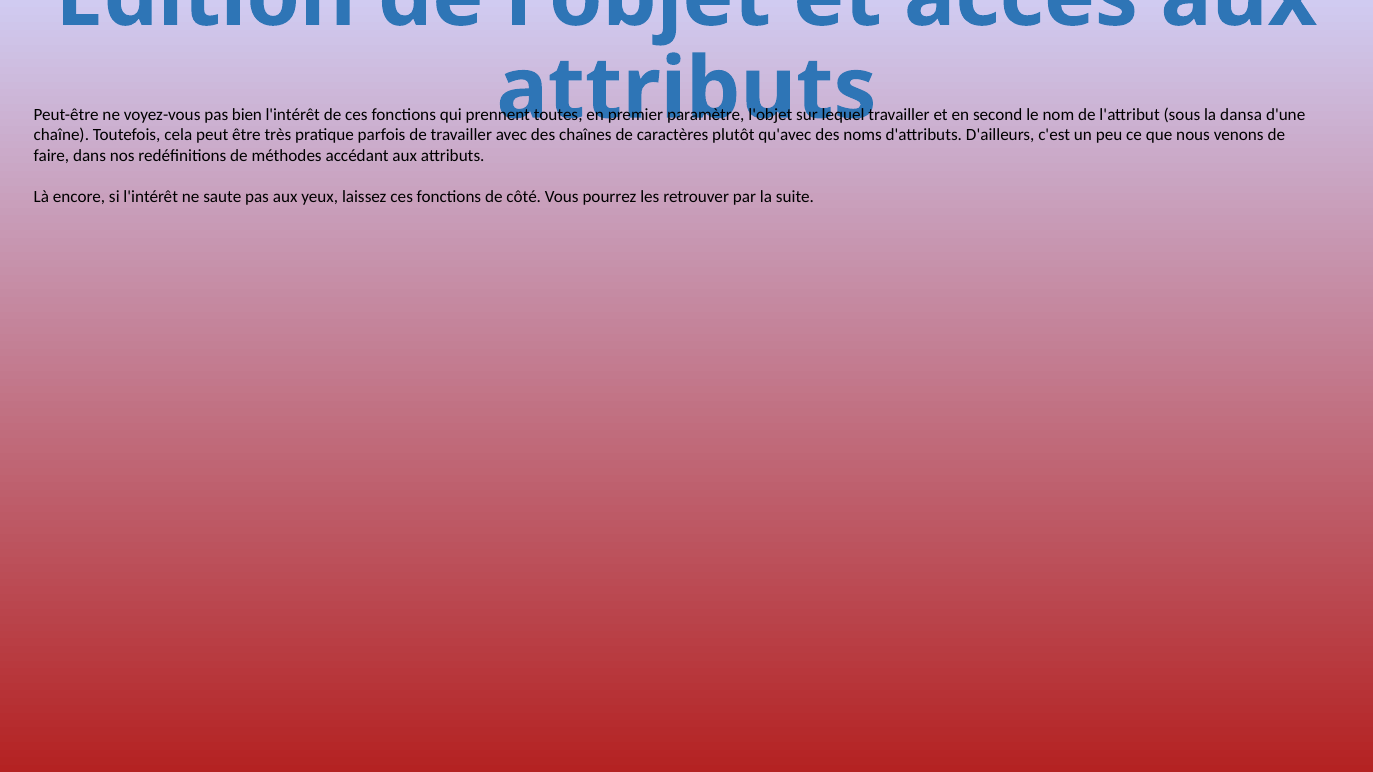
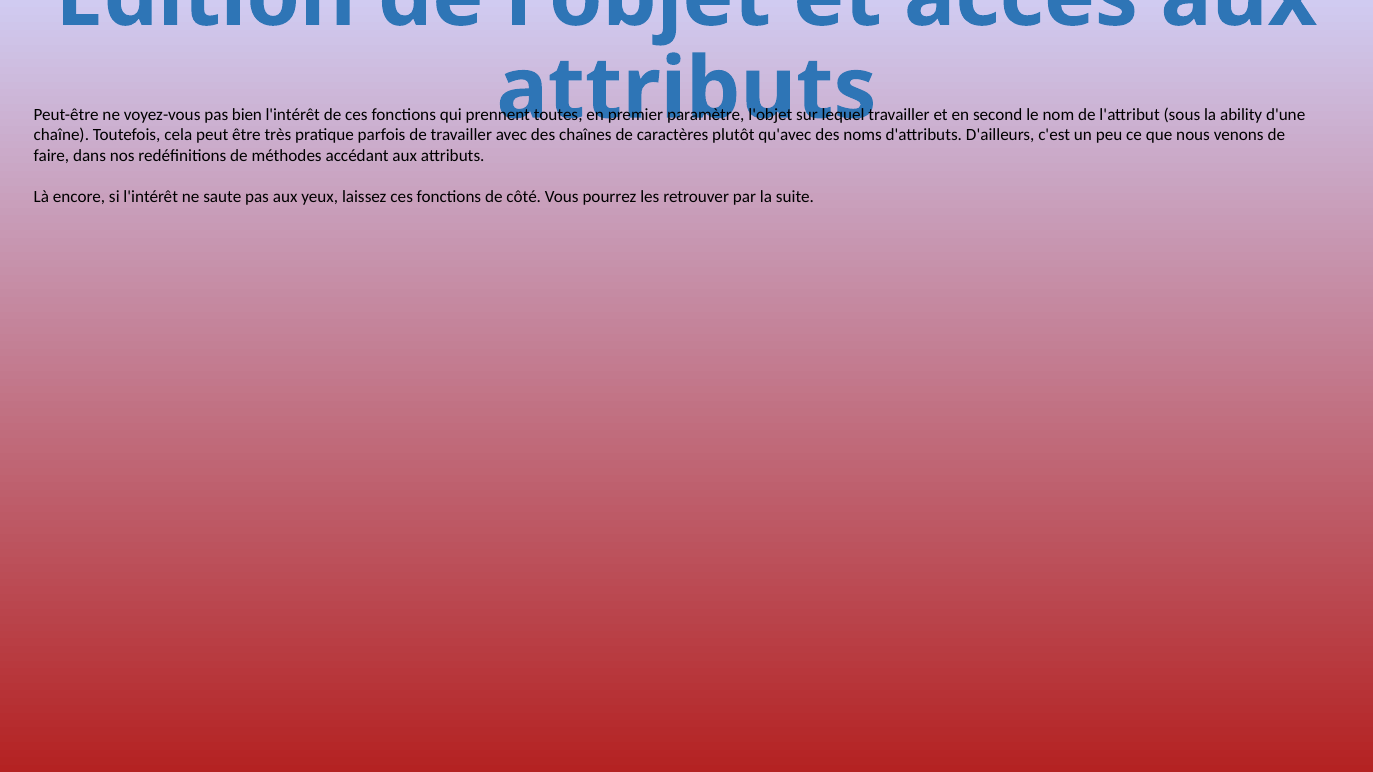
dansa: dansa -> ability
